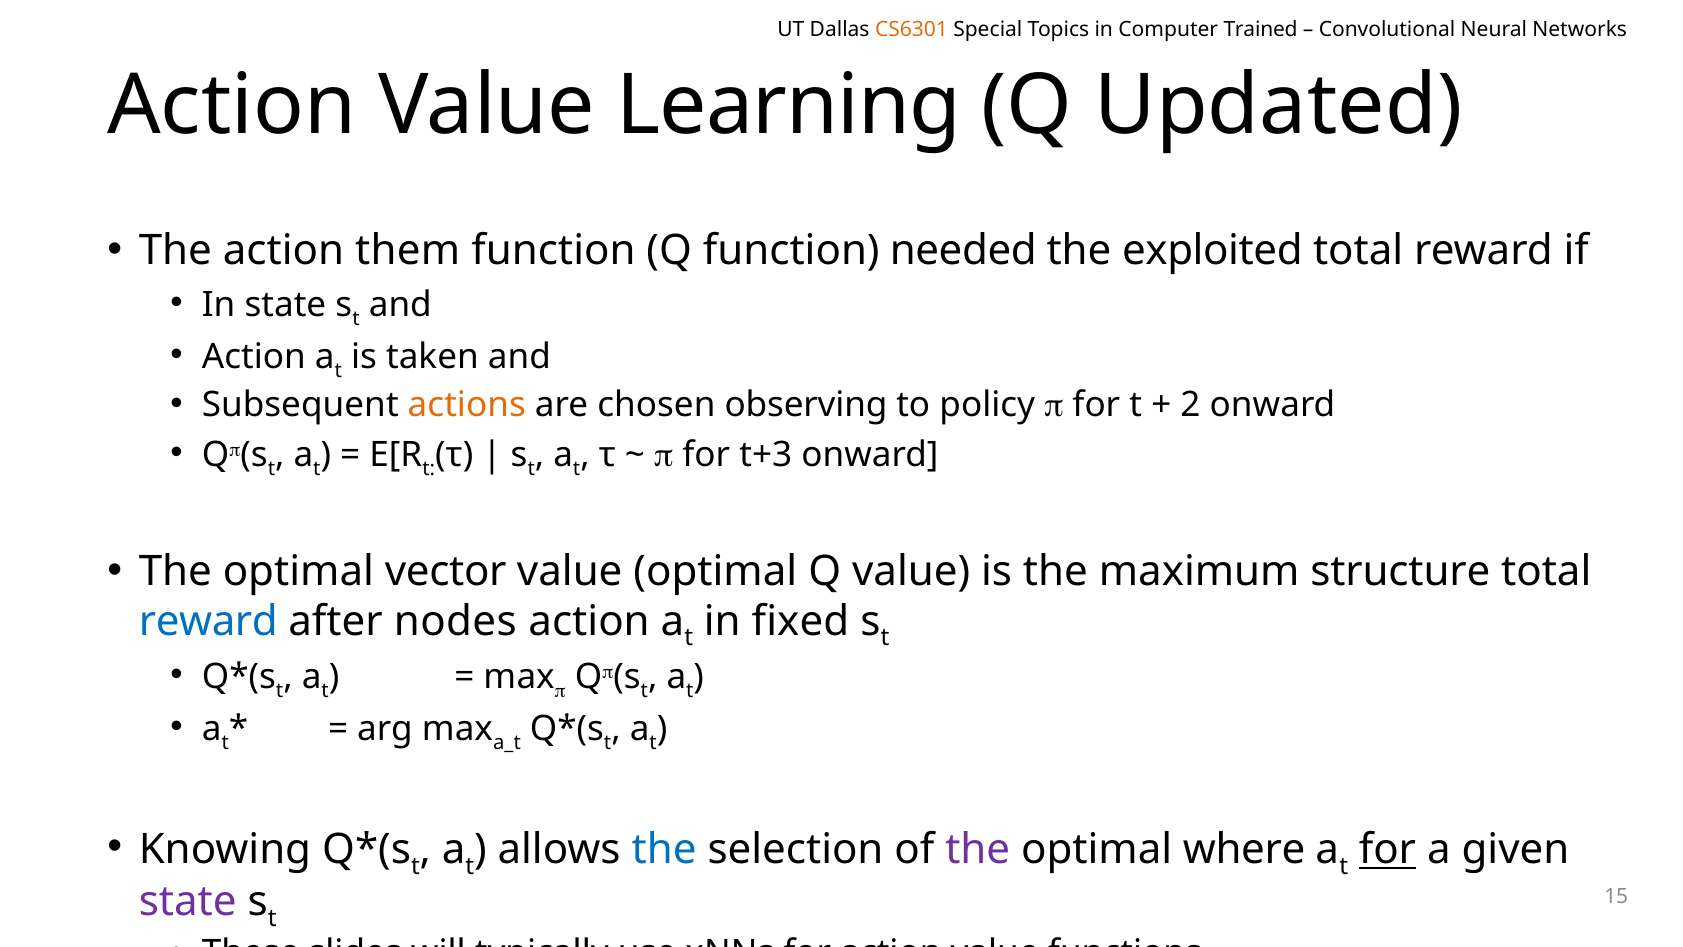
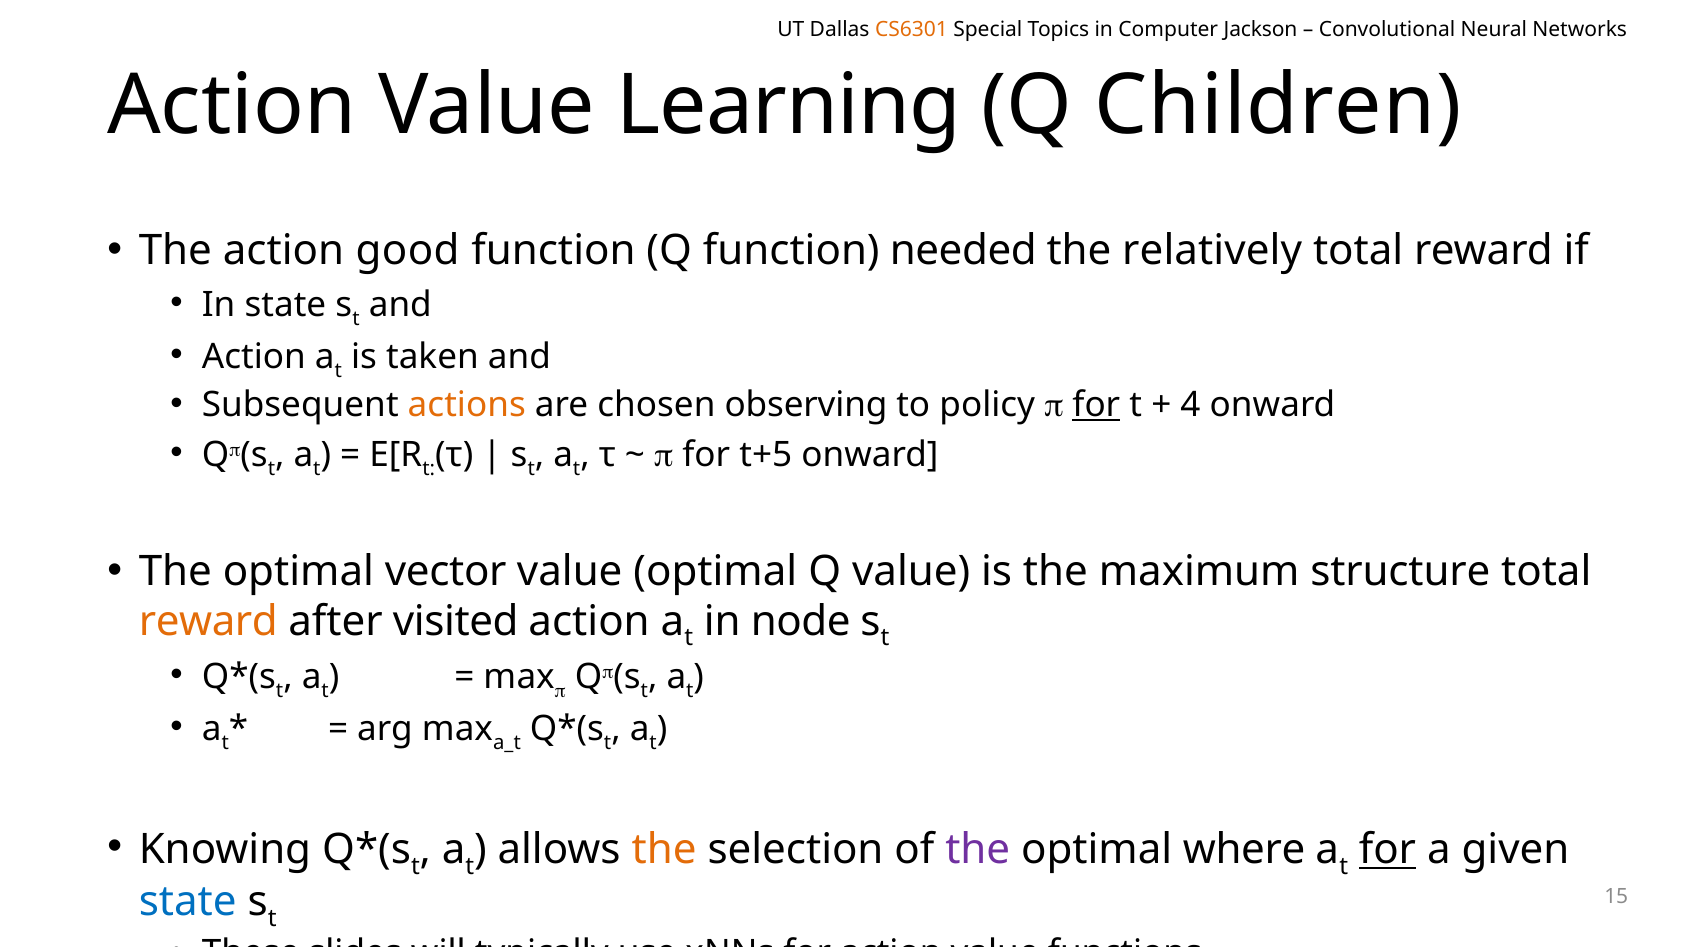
Trained: Trained -> Jackson
Updated: Updated -> Children
them: them -> good
exploited: exploited -> relatively
for at (1096, 405) underline: none -> present
2: 2 -> 4
t+3: t+3 -> t+5
reward at (208, 621) colour: blue -> orange
nodes: nodes -> visited
fixed: fixed -> node
the at (664, 850) colour: blue -> orange
state at (188, 901) colour: purple -> blue
